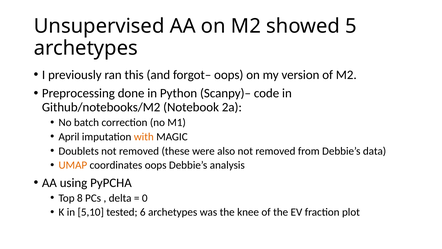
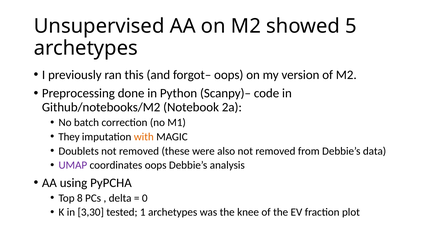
April: April -> They
UMAP colour: orange -> purple
5,10: 5,10 -> 3,30
6: 6 -> 1
